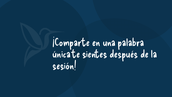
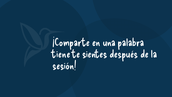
única: única -> tiene
